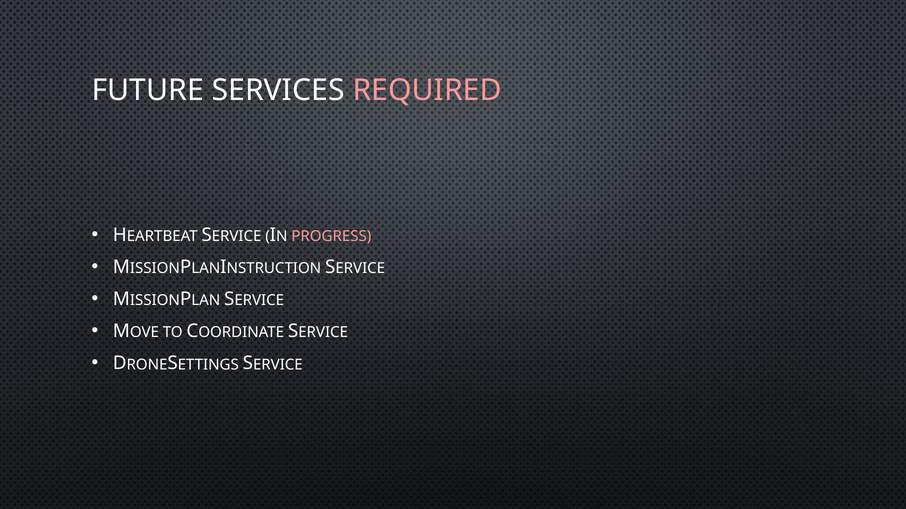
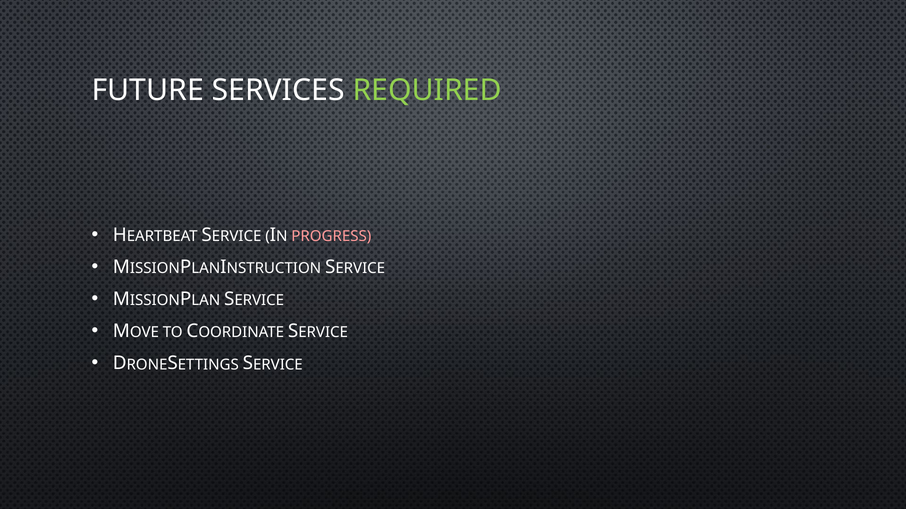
REQUIRED colour: pink -> light green
